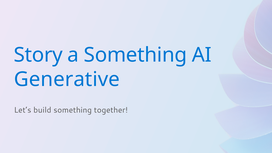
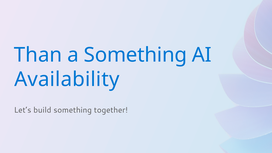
Story: Story -> Than
Generative: Generative -> Availability
